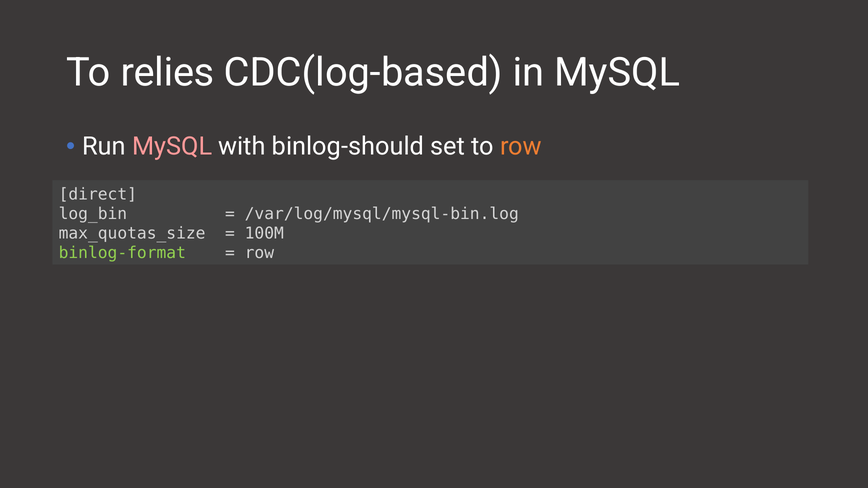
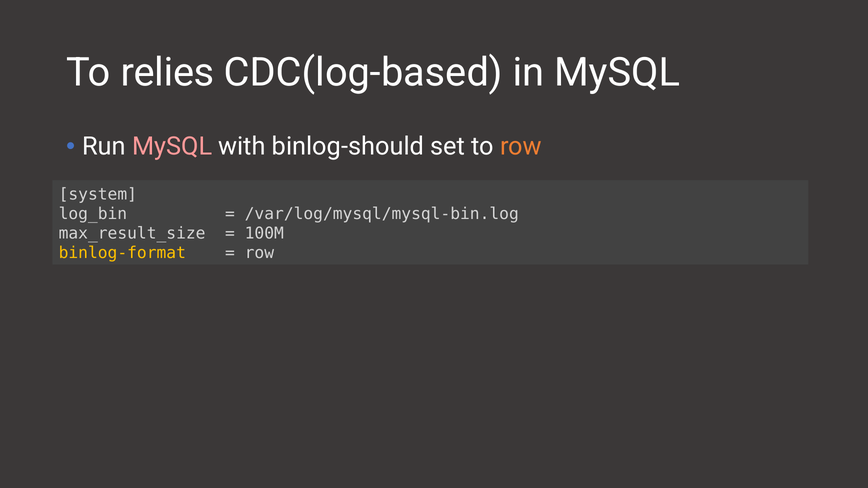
direct: direct -> system
max_quotas_size: max_quotas_size -> max_result_size
binlog-format colour: light green -> yellow
